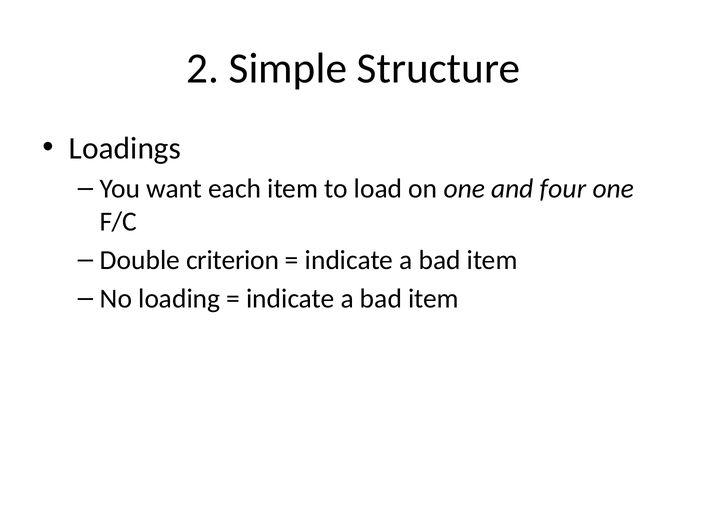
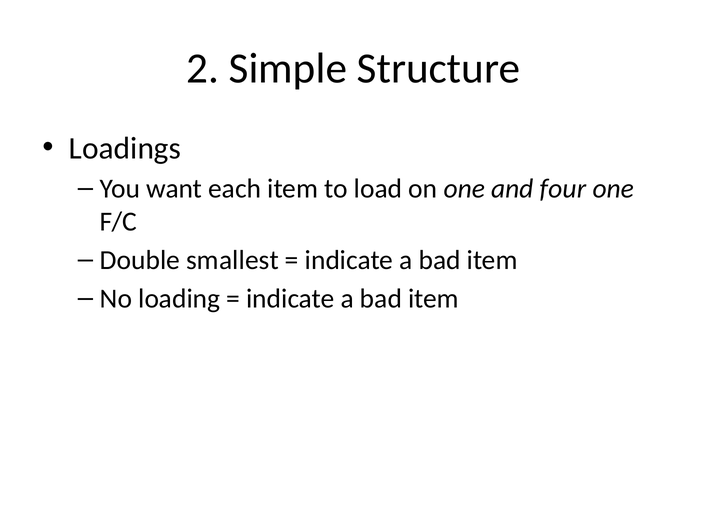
criterion: criterion -> smallest
